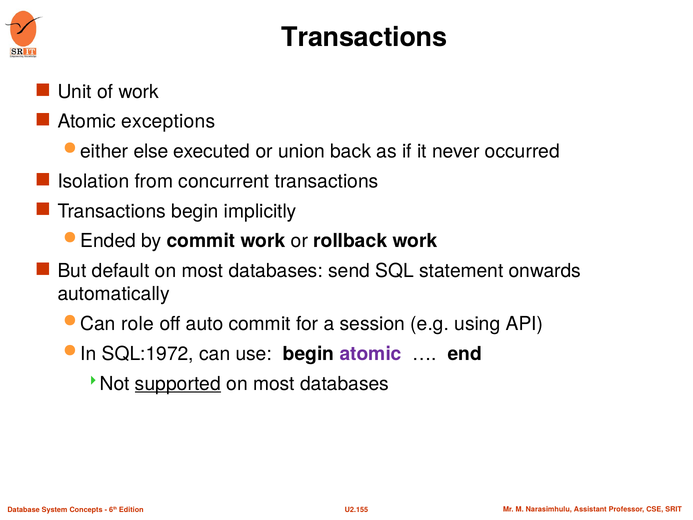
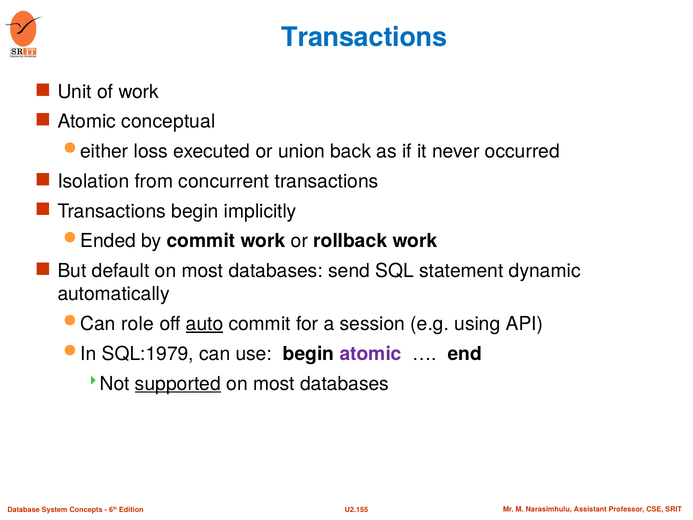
Transactions at (364, 37) colour: black -> blue
exceptions: exceptions -> conceptual
else: else -> loss
onwards: onwards -> dynamic
auto underline: none -> present
SQL:1972: SQL:1972 -> SQL:1979
